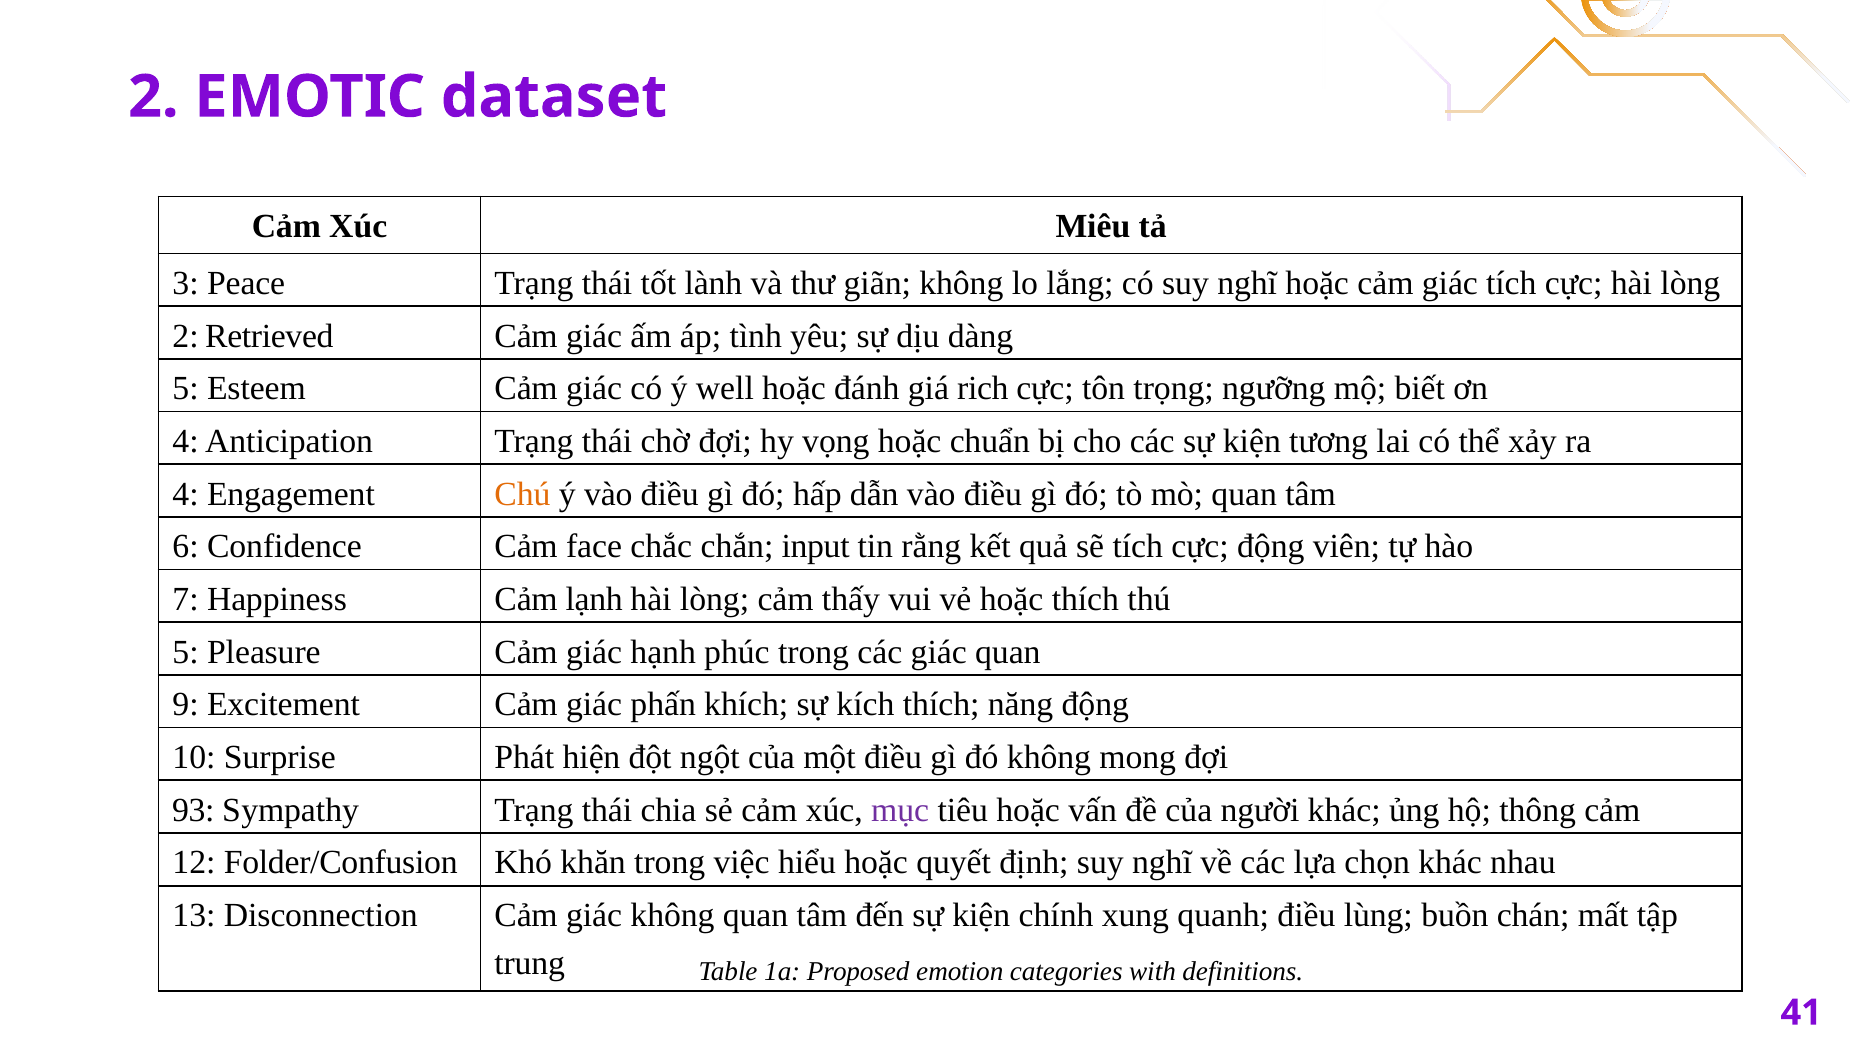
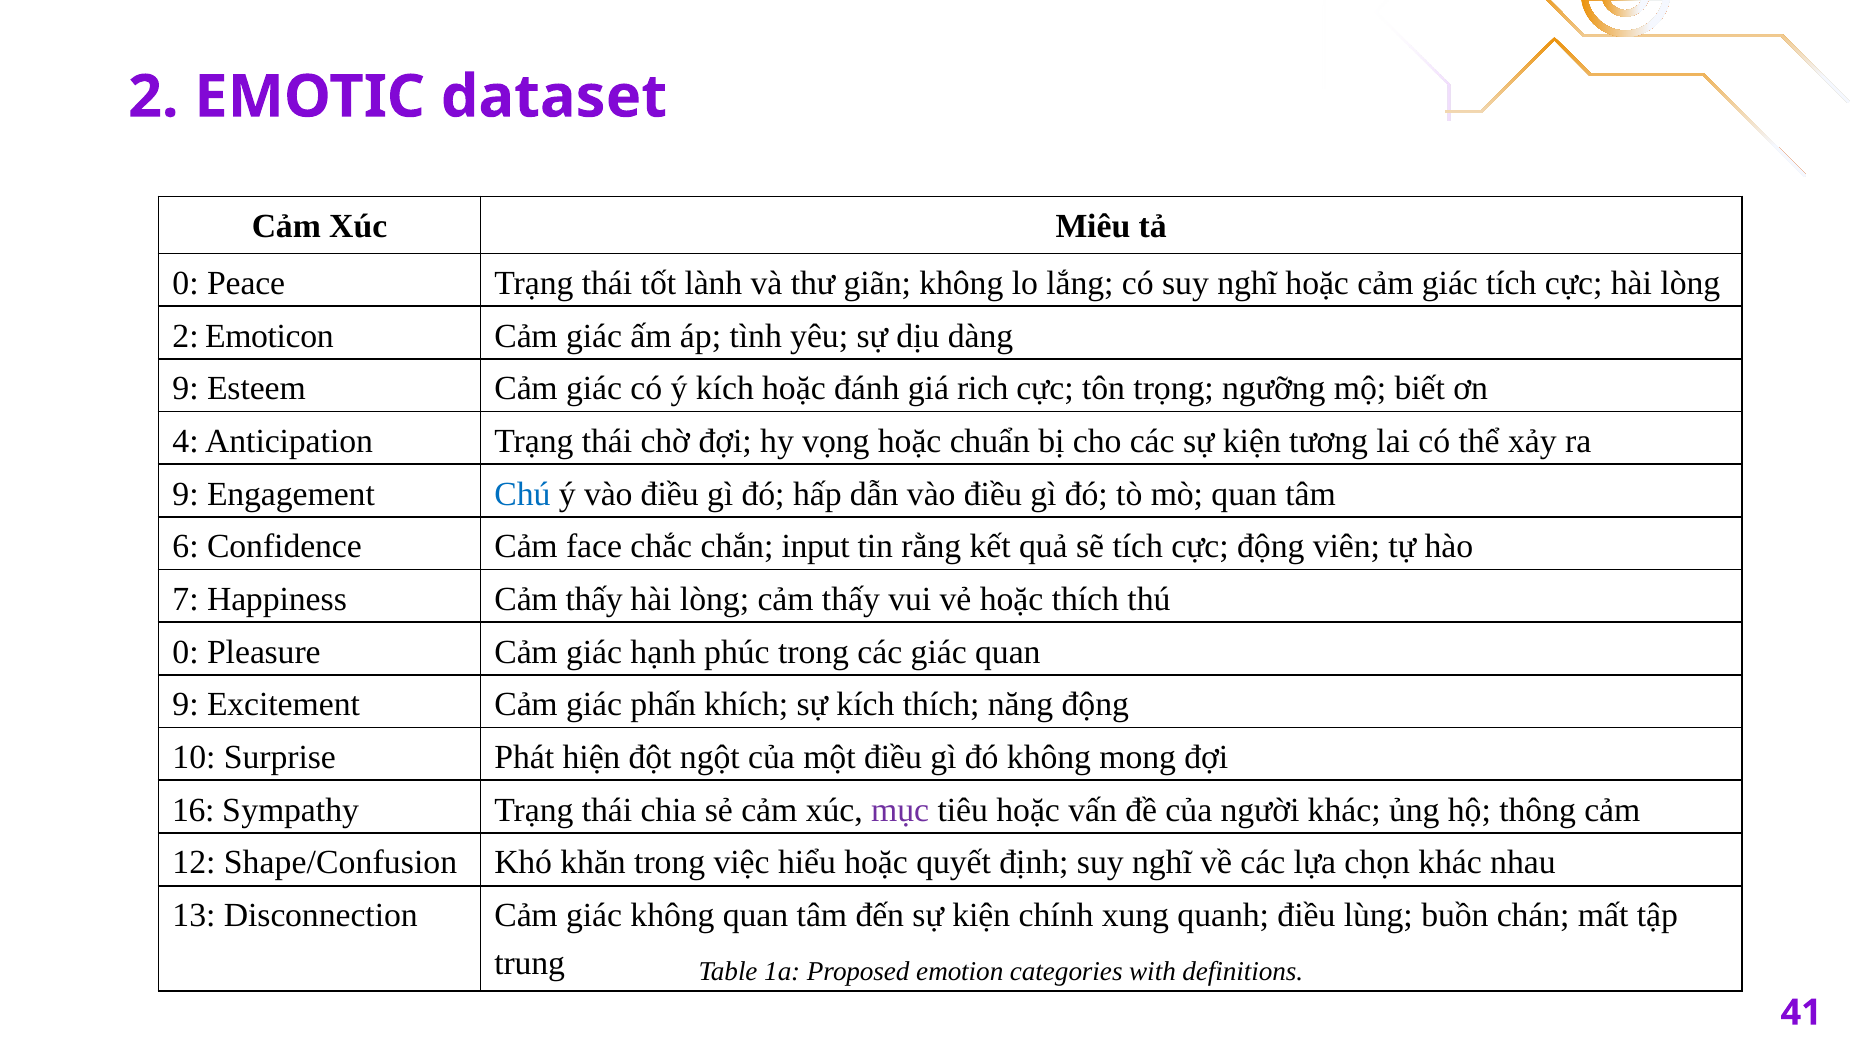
3 at (186, 283): 3 -> 0
Retrieved: Retrieved -> Emoticon
5 at (186, 389): 5 -> 9
ý well: well -> kích
4 at (186, 494): 4 -> 9
Chú colour: orange -> blue
Happiness Cảm lạnh: lạnh -> thấy
5 at (186, 652): 5 -> 0
93: 93 -> 16
Folder/Confusion: Folder/Confusion -> Shape/Confusion
